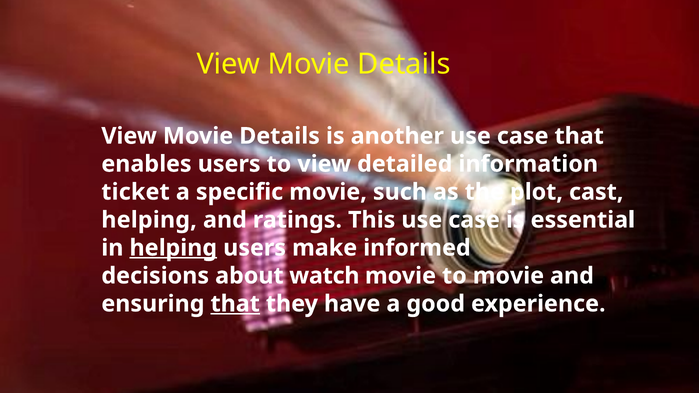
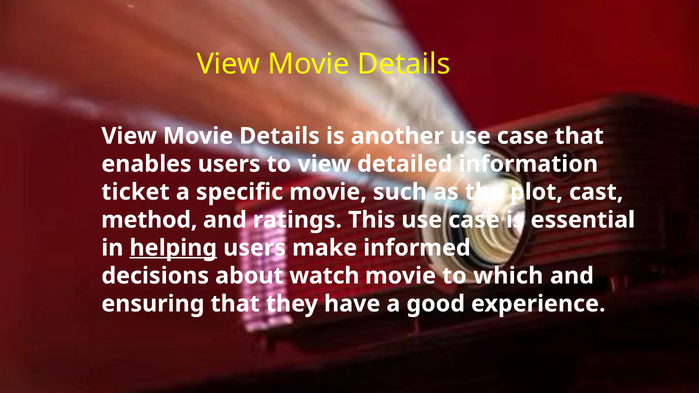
helping at (149, 220): helping -> method
to movie: movie -> which
that at (235, 304) underline: present -> none
